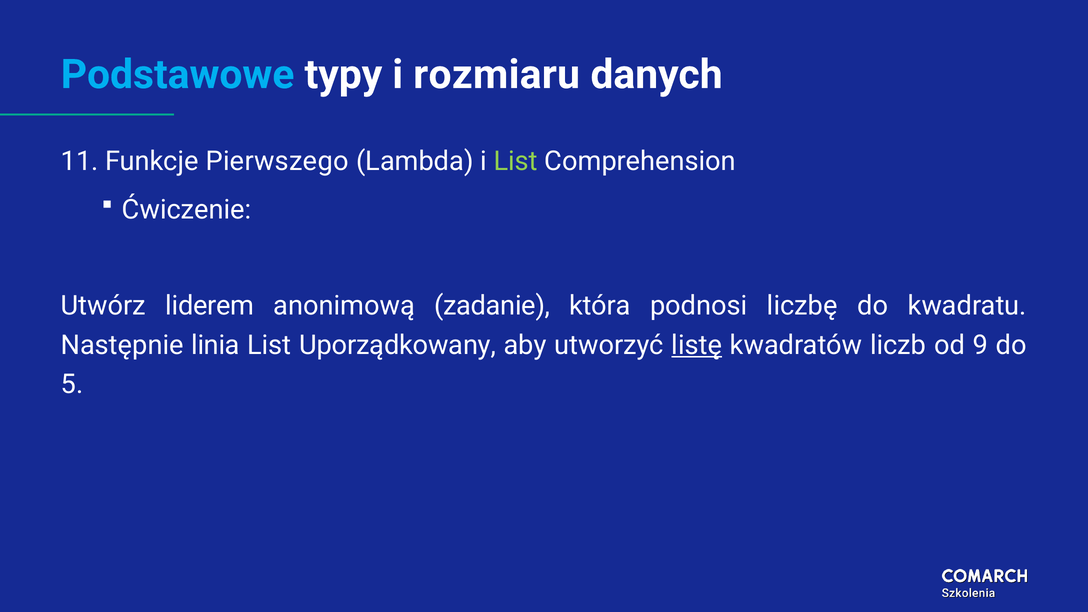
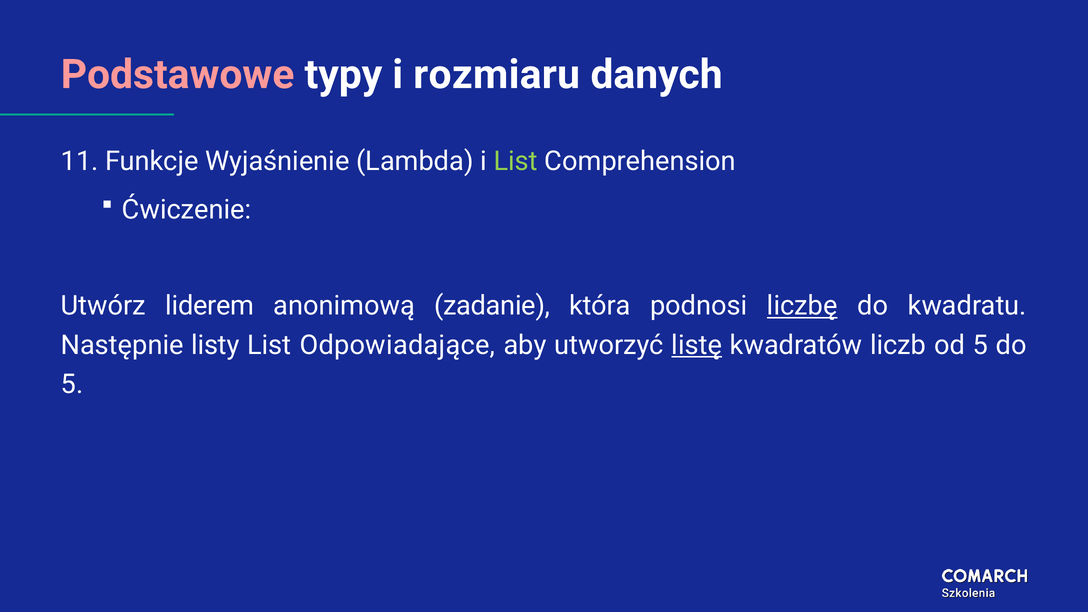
Podstawowe colour: light blue -> pink
Pierwszego: Pierwszego -> Wyjaśnienie
liczbę underline: none -> present
linia: linia -> listy
Uporządkowany: Uporządkowany -> Odpowiadające
od 9: 9 -> 5
